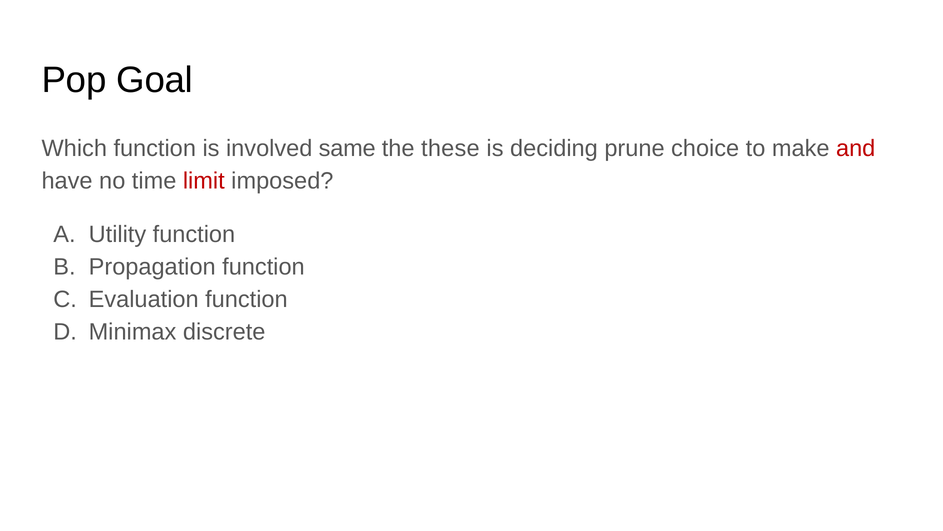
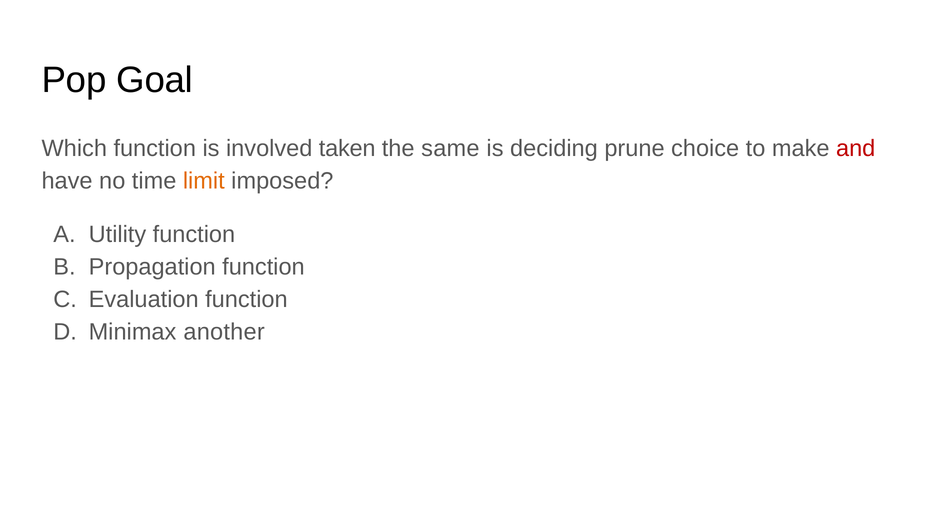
same: same -> taken
these: these -> same
limit colour: red -> orange
discrete: discrete -> another
